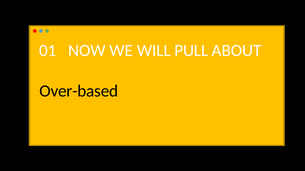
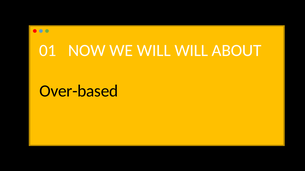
WILL PULL: PULL -> WILL
